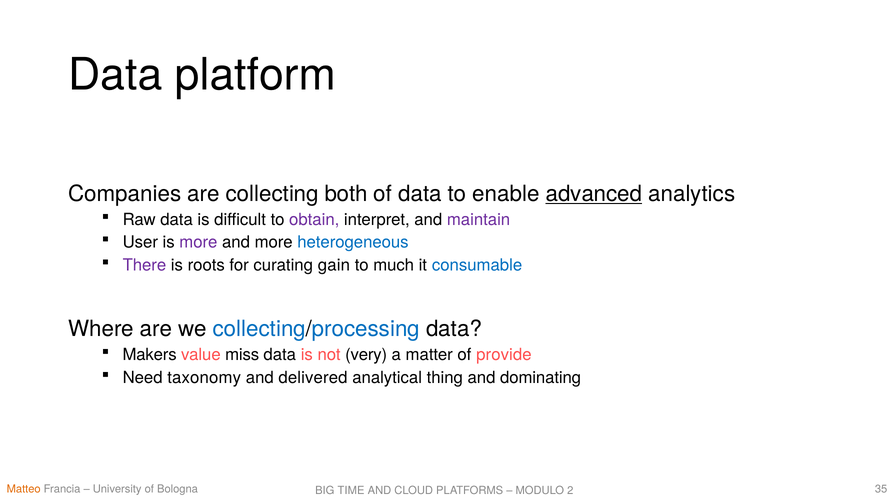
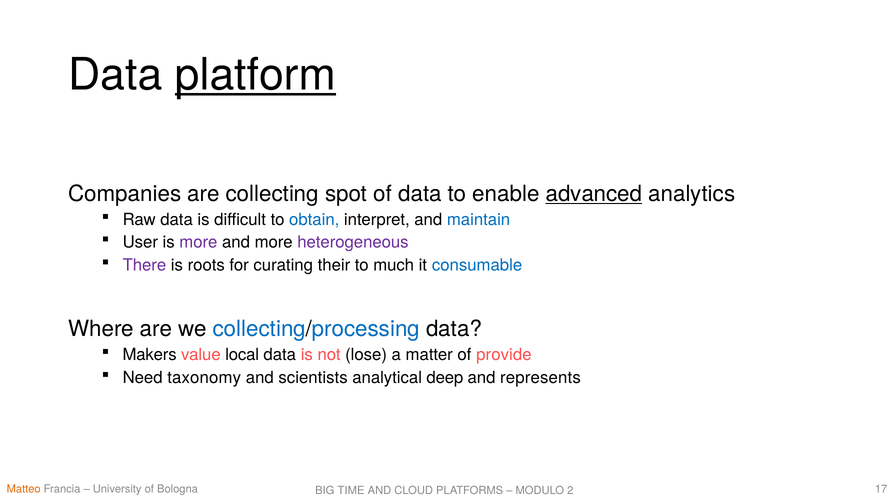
platform underline: none -> present
both: both -> spot
obtain colour: purple -> blue
maintain colour: purple -> blue
heterogeneous colour: blue -> purple
gain: gain -> their
miss: miss -> local
very: very -> lose
delivered: delivered -> scientists
thing: thing -> deep
dominating: dominating -> represents
35: 35 -> 17
